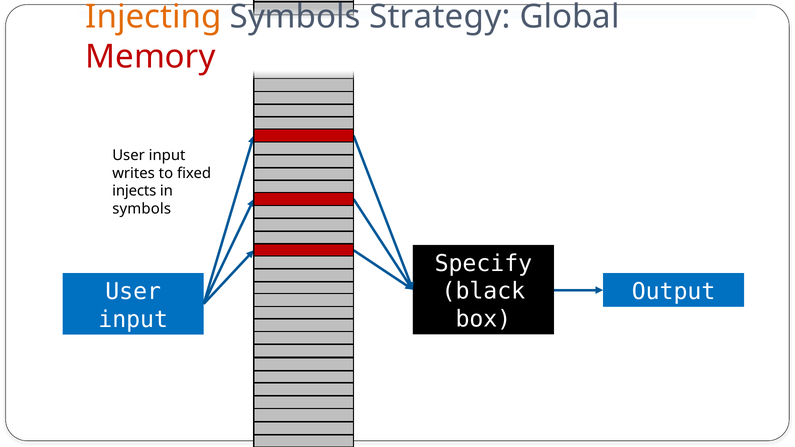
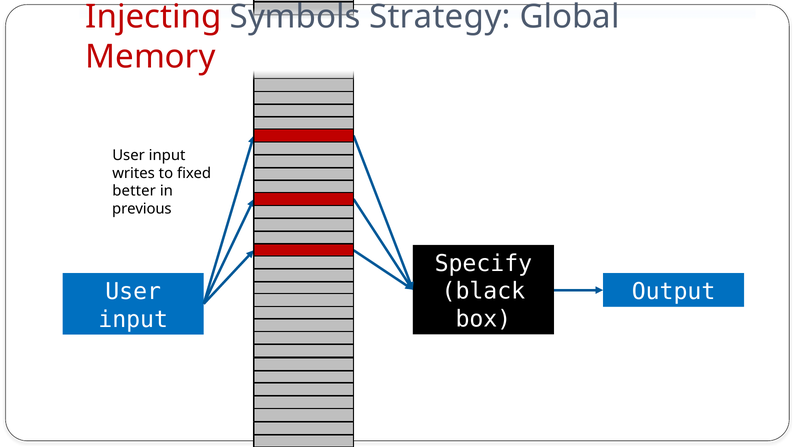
Injecting colour: orange -> red
injects: injects -> better
symbols at (142, 209): symbols -> previous
